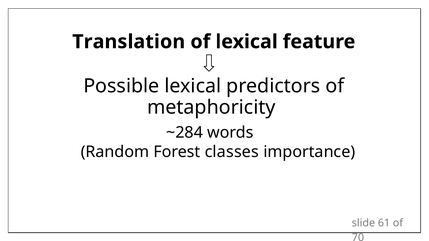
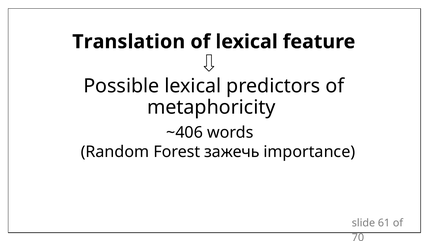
~284: ~284 -> ~406
classes: classes -> зажечь
